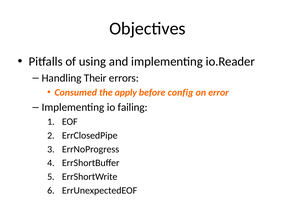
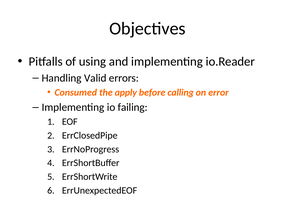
Their: Their -> Valid
config: config -> calling
